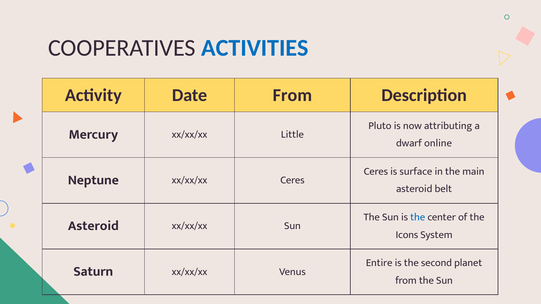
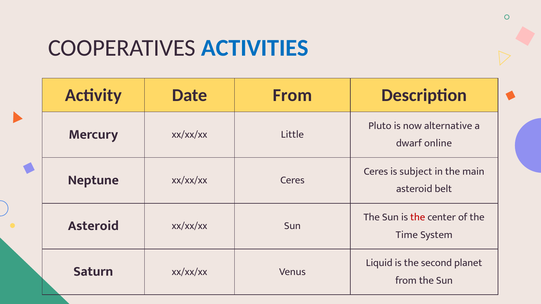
attributing: attributing -> alternative
surface: surface -> subject
the at (418, 217) colour: blue -> red
Icons: Icons -> Time
Entire: Entire -> Liquid
